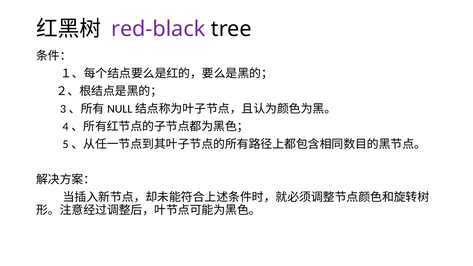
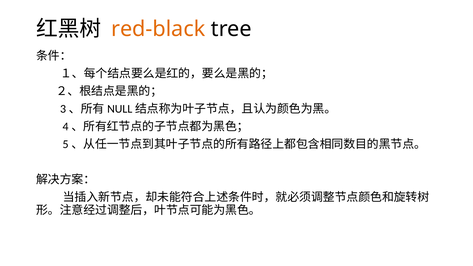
red-black colour: purple -> orange
